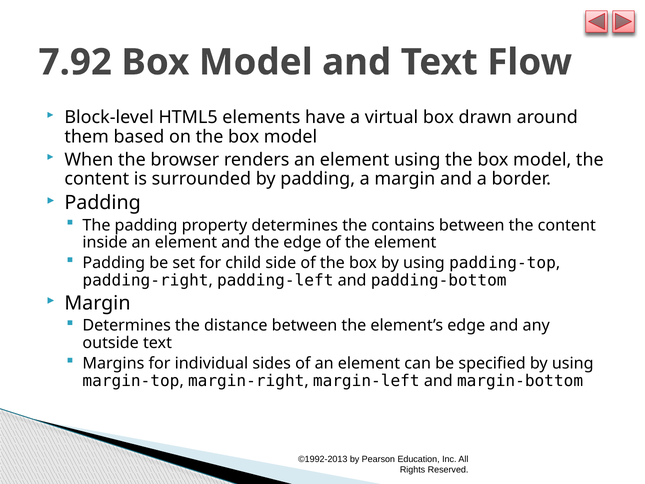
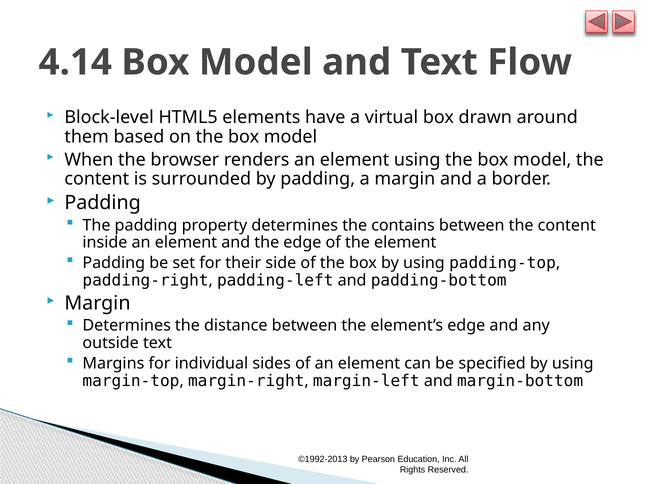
7.92: 7.92 -> 4.14
child: child -> their
